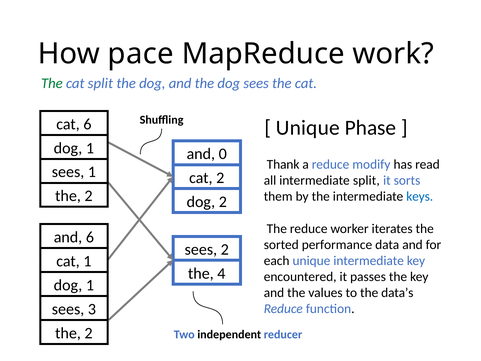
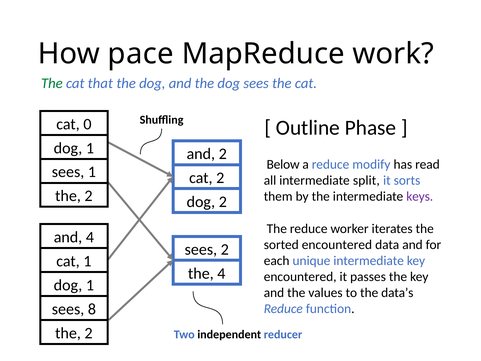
cat split: split -> that
cat 6: 6 -> 0
Unique at (308, 128): Unique -> Outline
and 0: 0 -> 2
Thank: Thank -> Below
keys colour: blue -> purple
and 6: 6 -> 4
sorted performance: performance -> encountered
3: 3 -> 8
